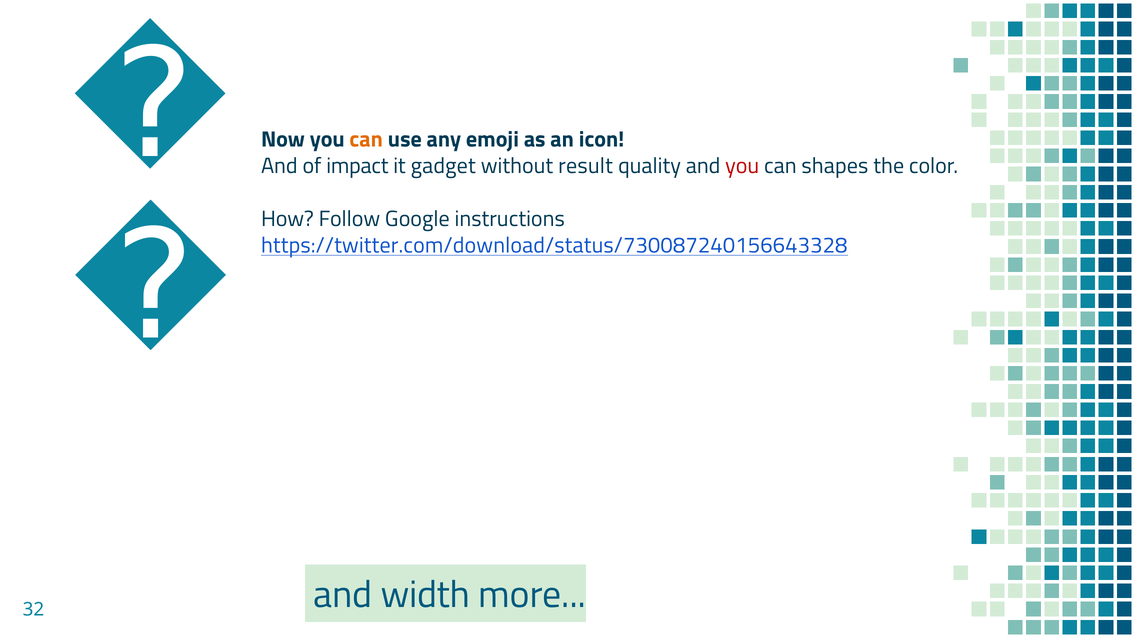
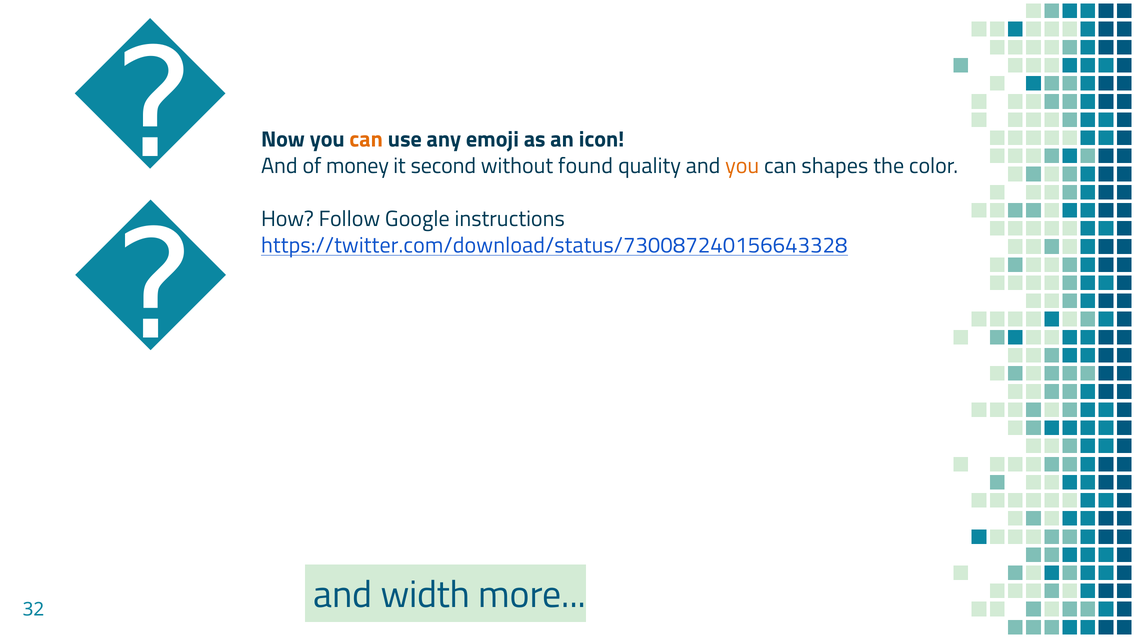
impact: impact -> money
gadget: gadget -> second
result: result -> found
you at (742, 166) colour: red -> orange
